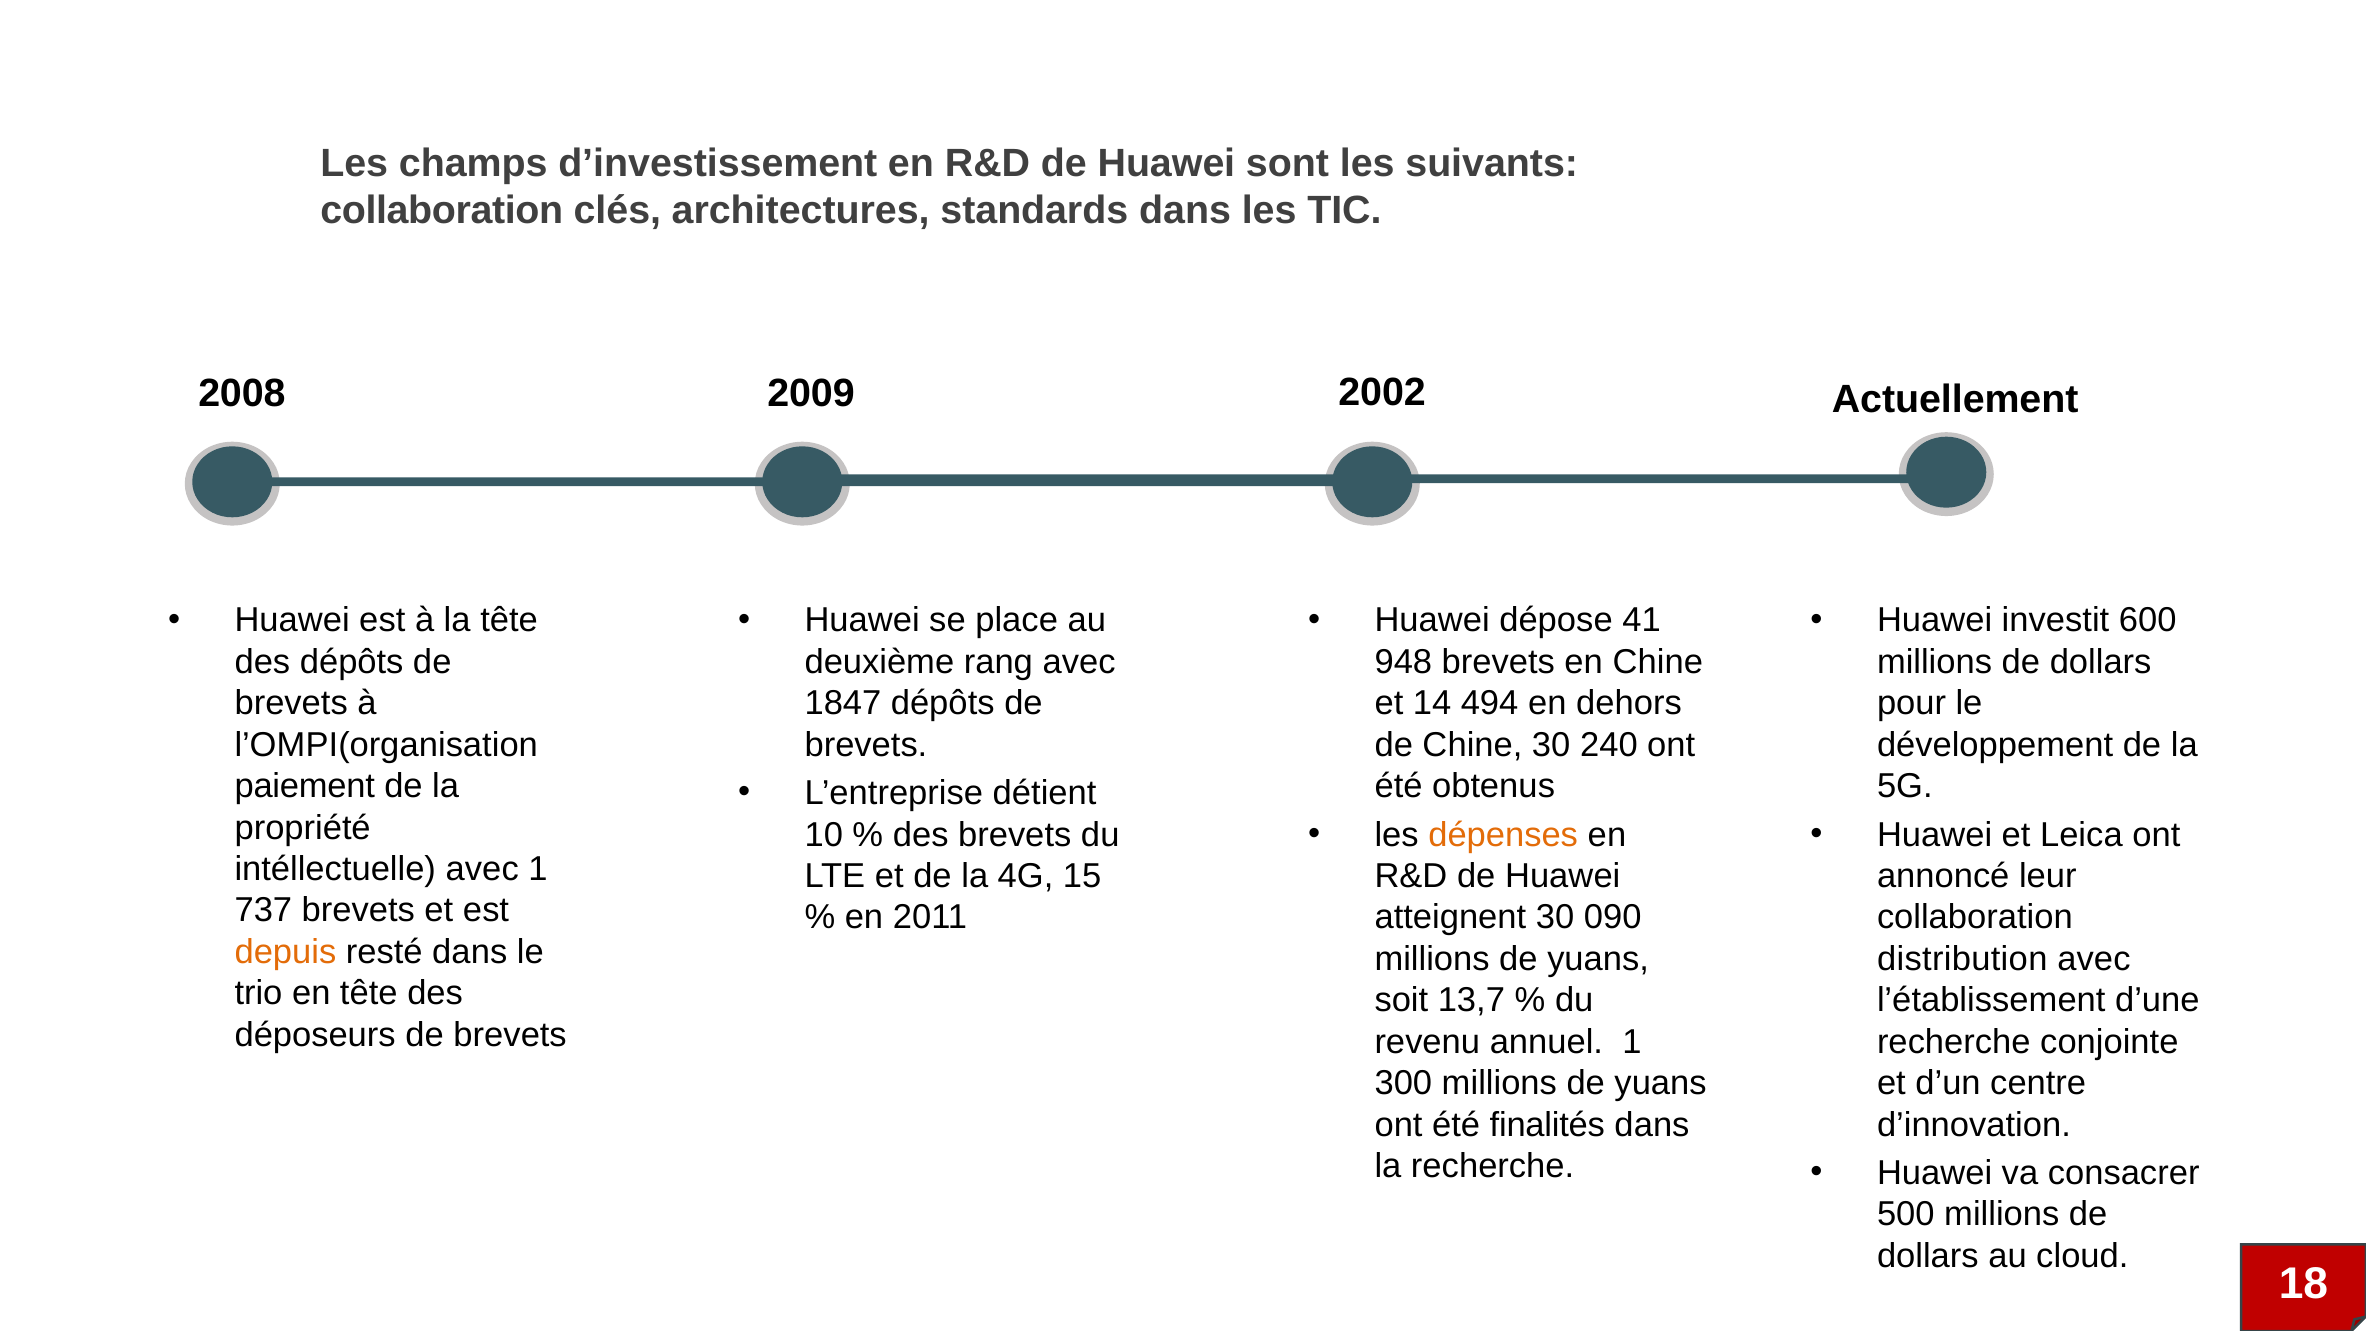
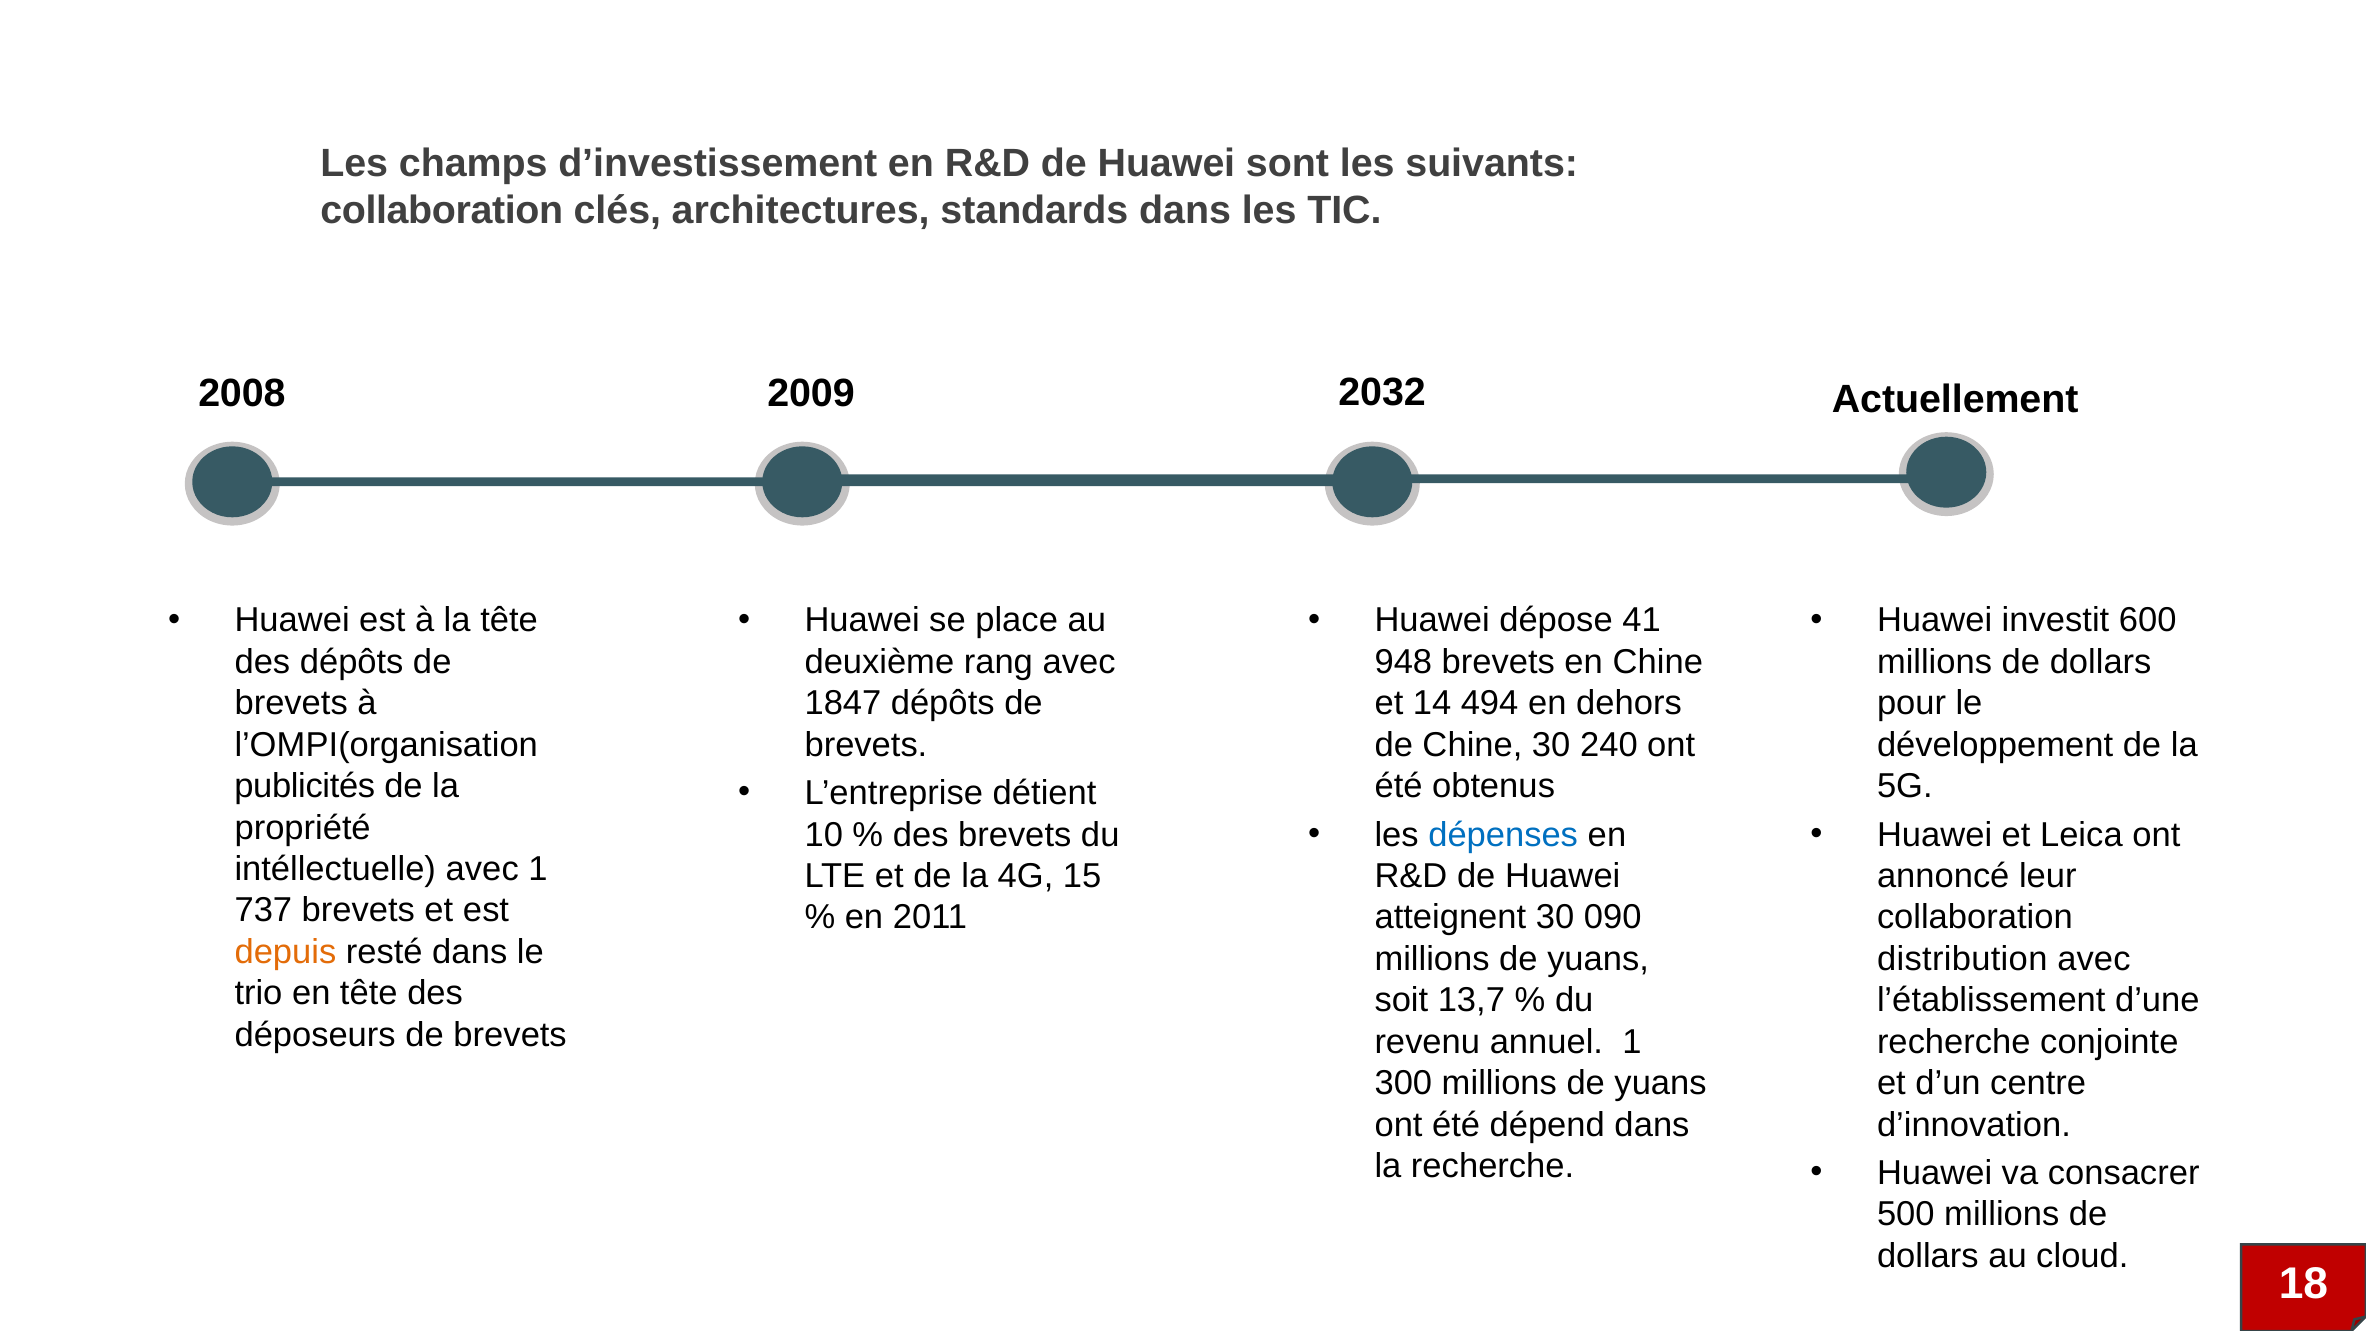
2002: 2002 -> 2032
paiement: paiement -> publicités
dépenses colour: orange -> blue
finalités: finalités -> dépend
